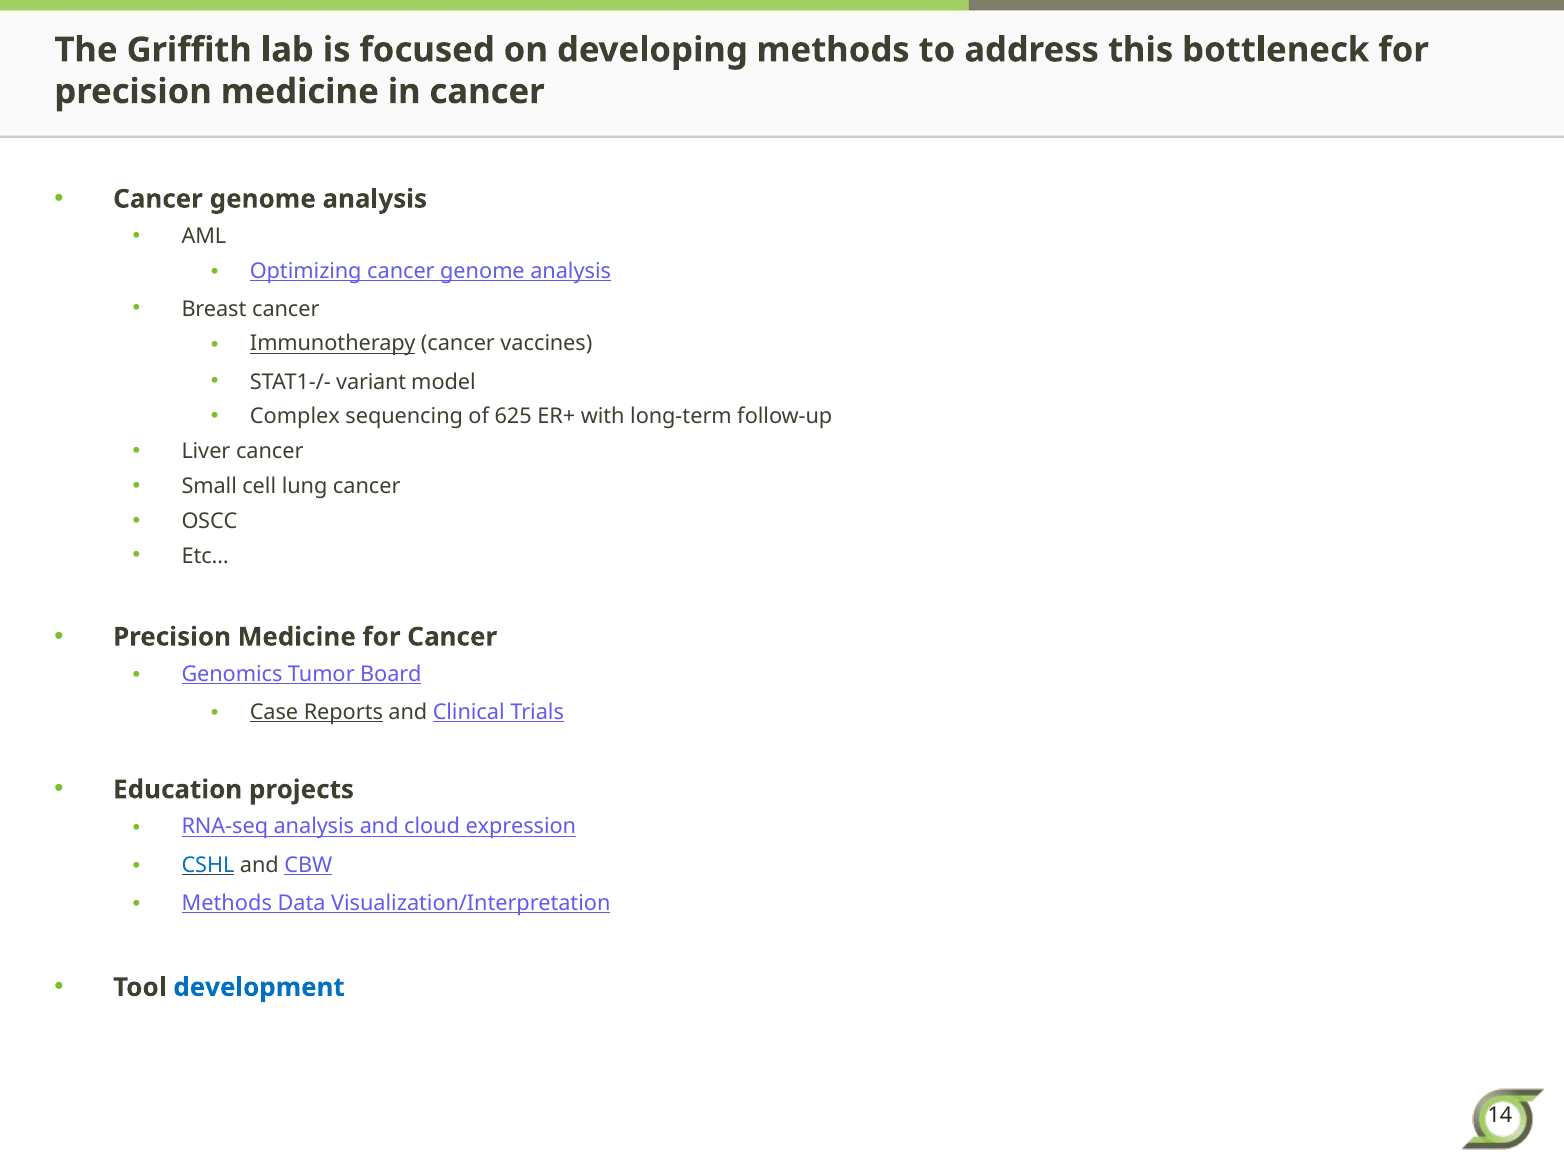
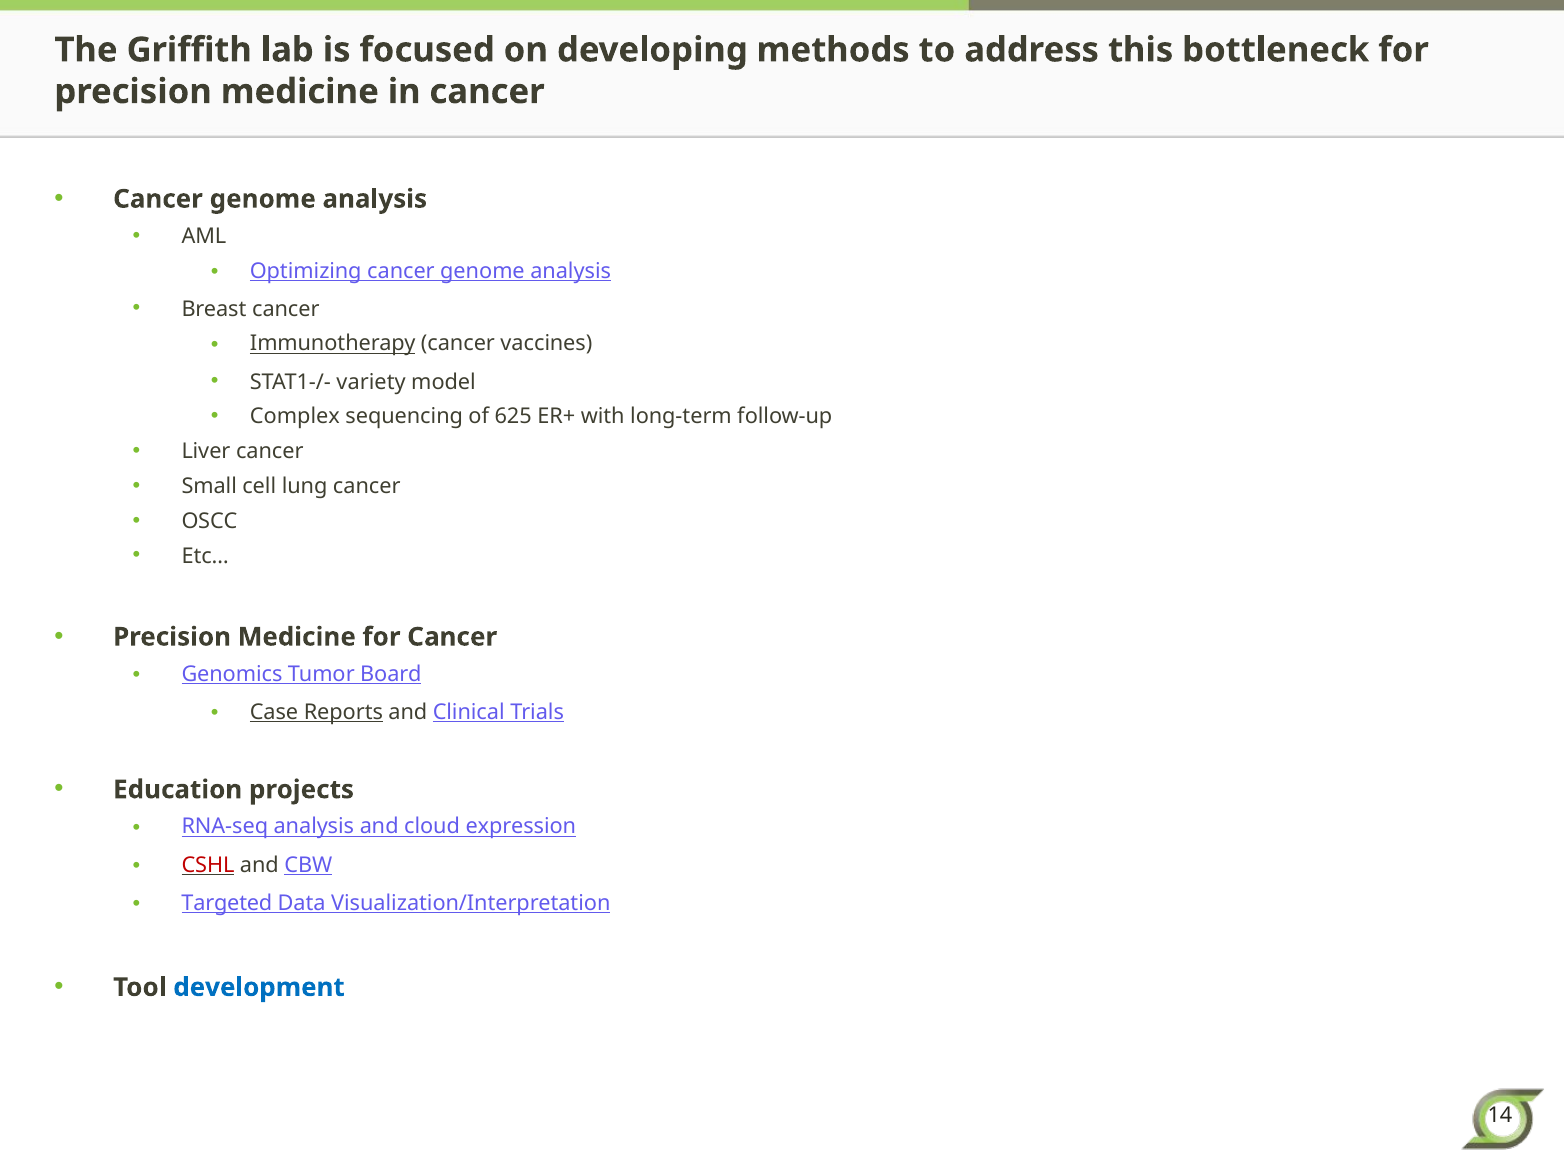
variant: variant -> variety
CSHL colour: blue -> red
Methods at (227, 903): Methods -> Targeted
